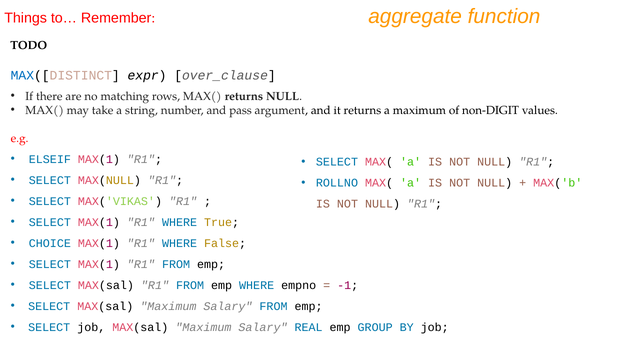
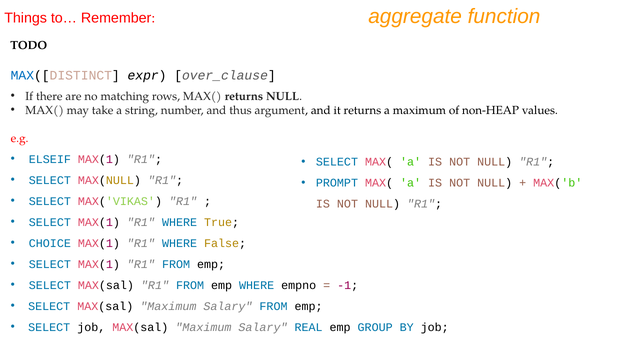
pass: pass -> thus
non-DIGIT: non-DIGIT -> non-HEAP
ROLLNO: ROLLNO -> PROMPT
